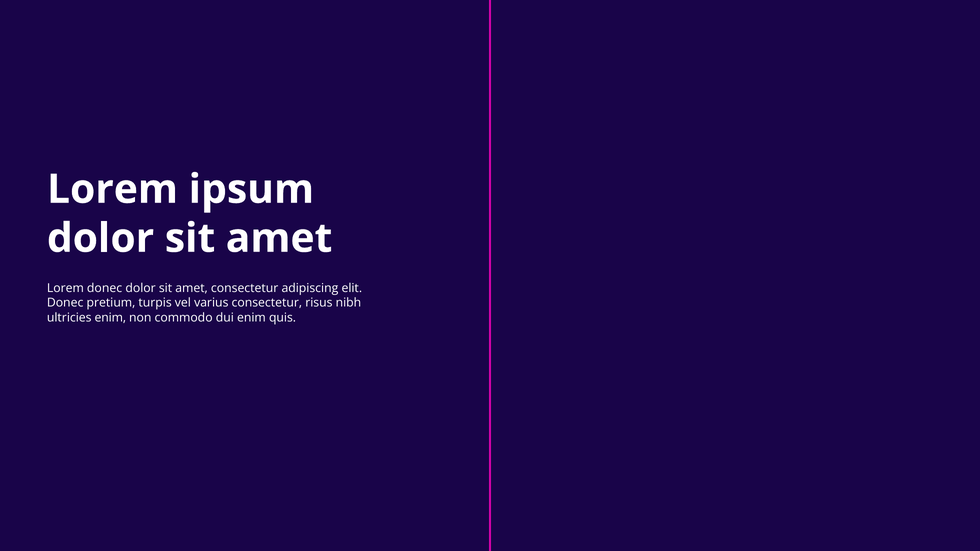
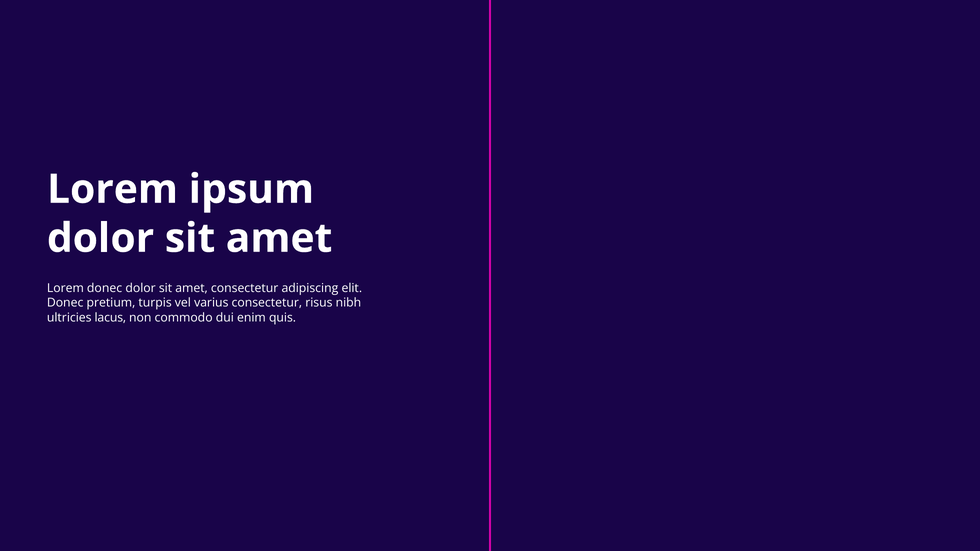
ultricies enim: enim -> lacus
